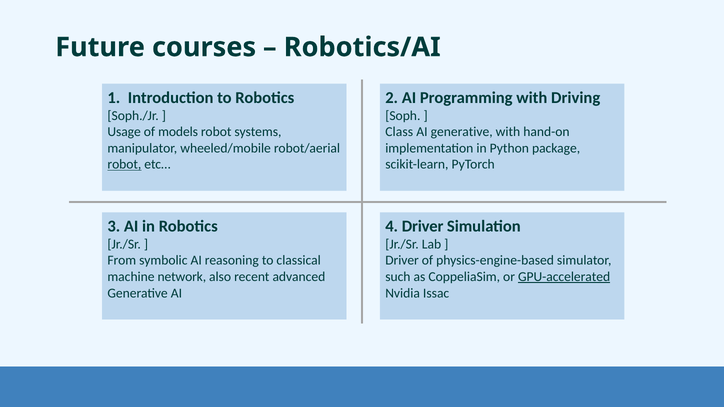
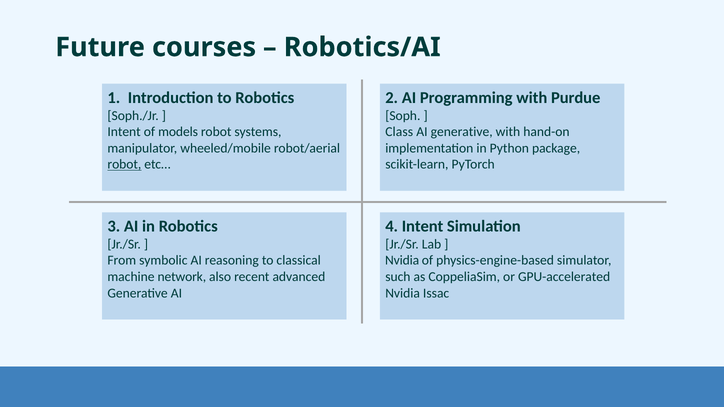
Driving: Driving -> Purdue
Usage at (124, 132): Usage -> Intent
4 Driver: Driver -> Intent
Driver at (402, 261): Driver -> Nvidia
GPU-accelerated underline: present -> none
